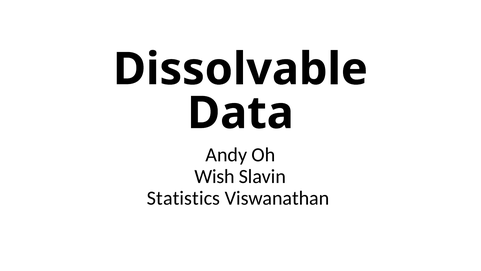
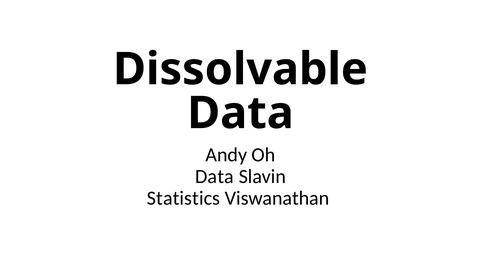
Wish at (215, 176): Wish -> Data
